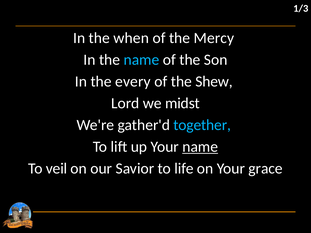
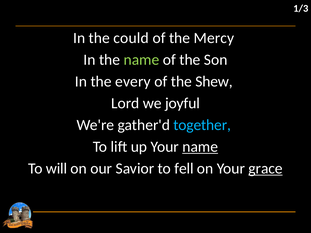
when: when -> could
name at (141, 60) colour: light blue -> light green
midst: midst -> joyful
veil: veil -> will
life: life -> fell
grace underline: none -> present
